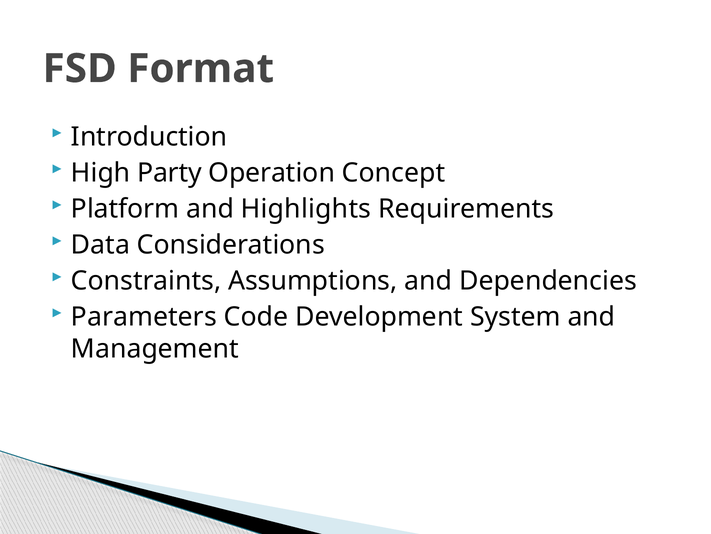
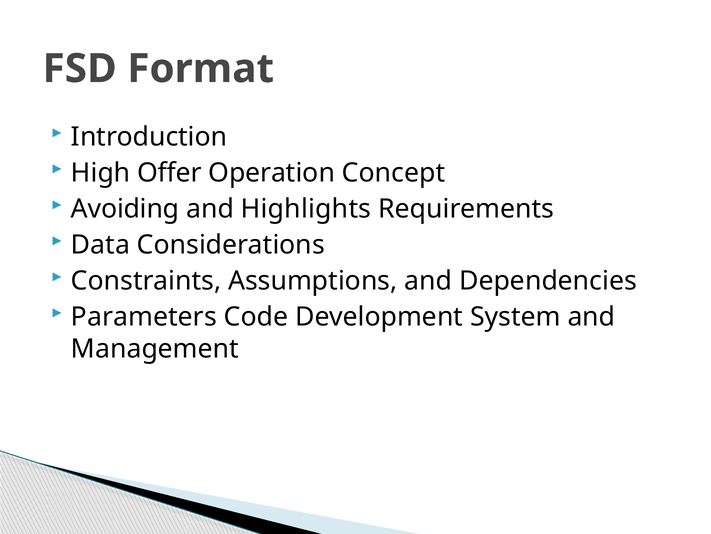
Party: Party -> Offer
Platform: Platform -> Avoiding
